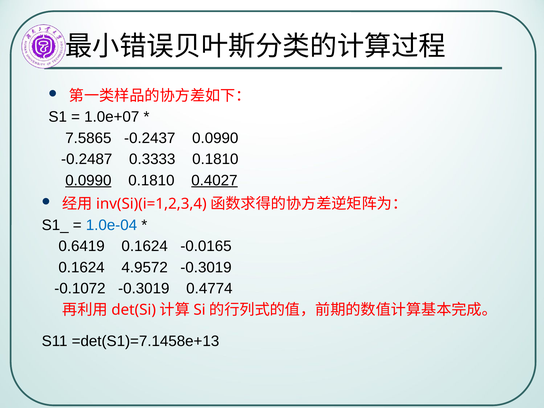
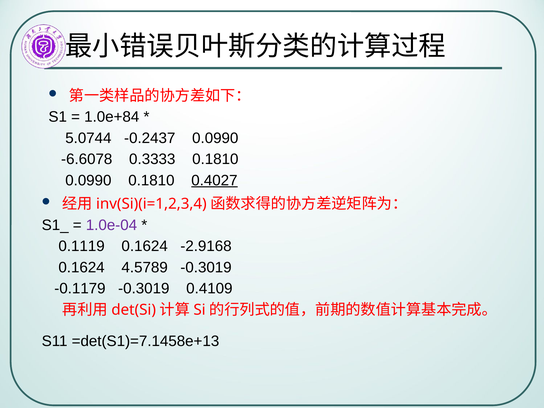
1.0e+07: 1.0e+07 -> 1.0e+84
7.5865: 7.5865 -> 5.0744
-0.2487: -0.2487 -> -6.6078
0.0990 at (88, 180) underline: present -> none
1.0e-04 colour: blue -> purple
0.6419: 0.6419 -> 0.1119
-0.0165: -0.0165 -> -2.9168
4.9572: 4.9572 -> 4.5789
-0.1072: -0.1072 -> -0.1179
0.4774: 0.4774 -> 0.4109
